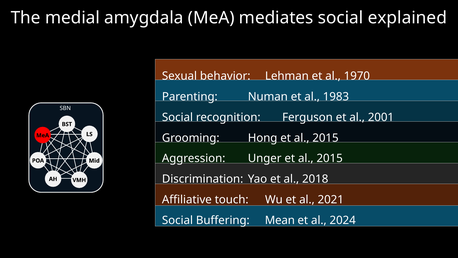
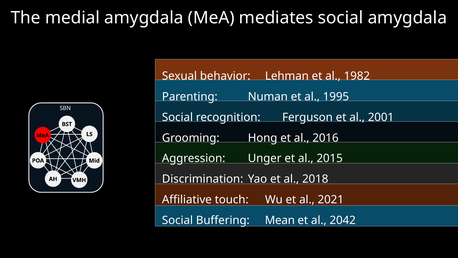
social explained: explained -> amygdala
1970: 1970 -> 1982
1983: 1983 -> 1995
Hong et al 2015: 2015 -> 2016
2024: 2024 -> 2042
